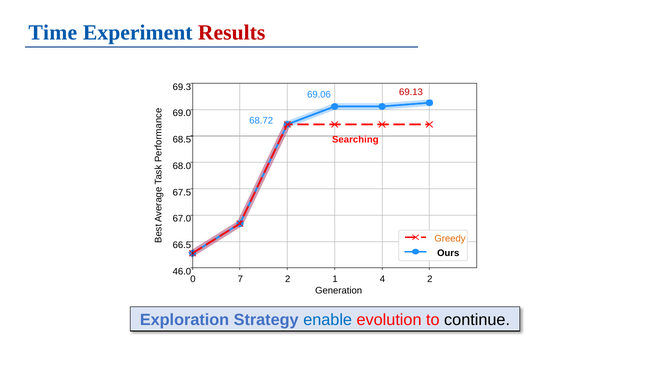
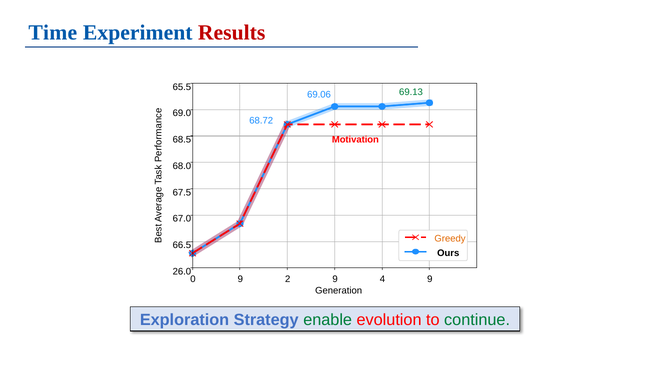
69.3: 69.3 -> 65.5
69.13 colour: red -> green
Searching: Searching -> Motivation
46.0: 46.0 -> 26.0
0 7: 7 -> 9
2 1: 1 -> 9
4 2: 2 -> 9
enable colour: blue -> green
continue colour: black -> green
